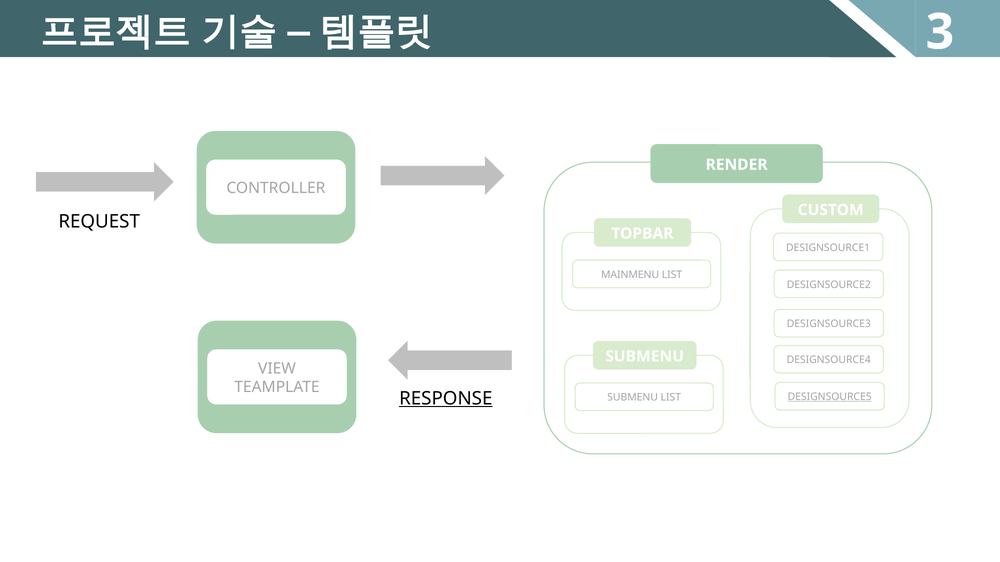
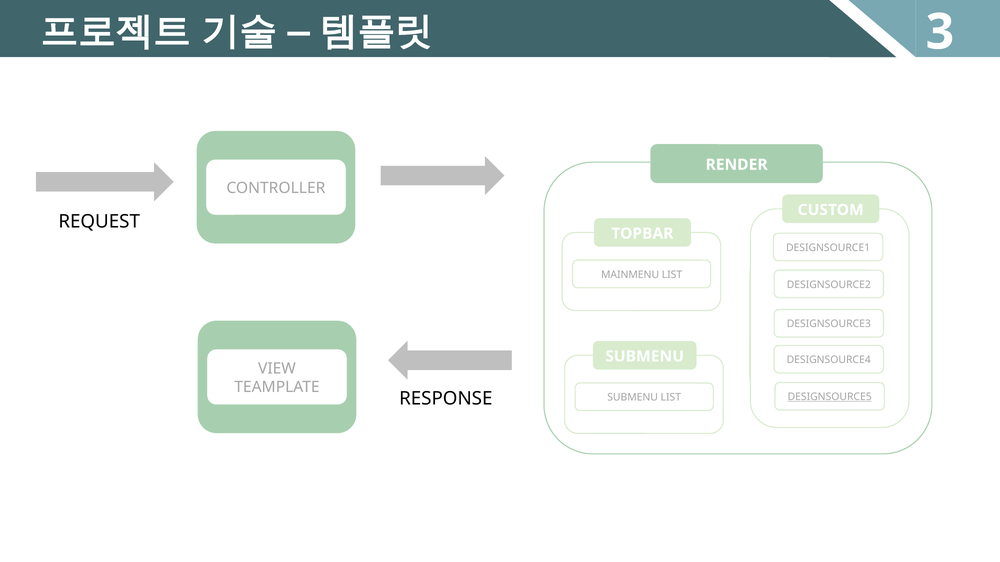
RESPONSE underline: present -> none
